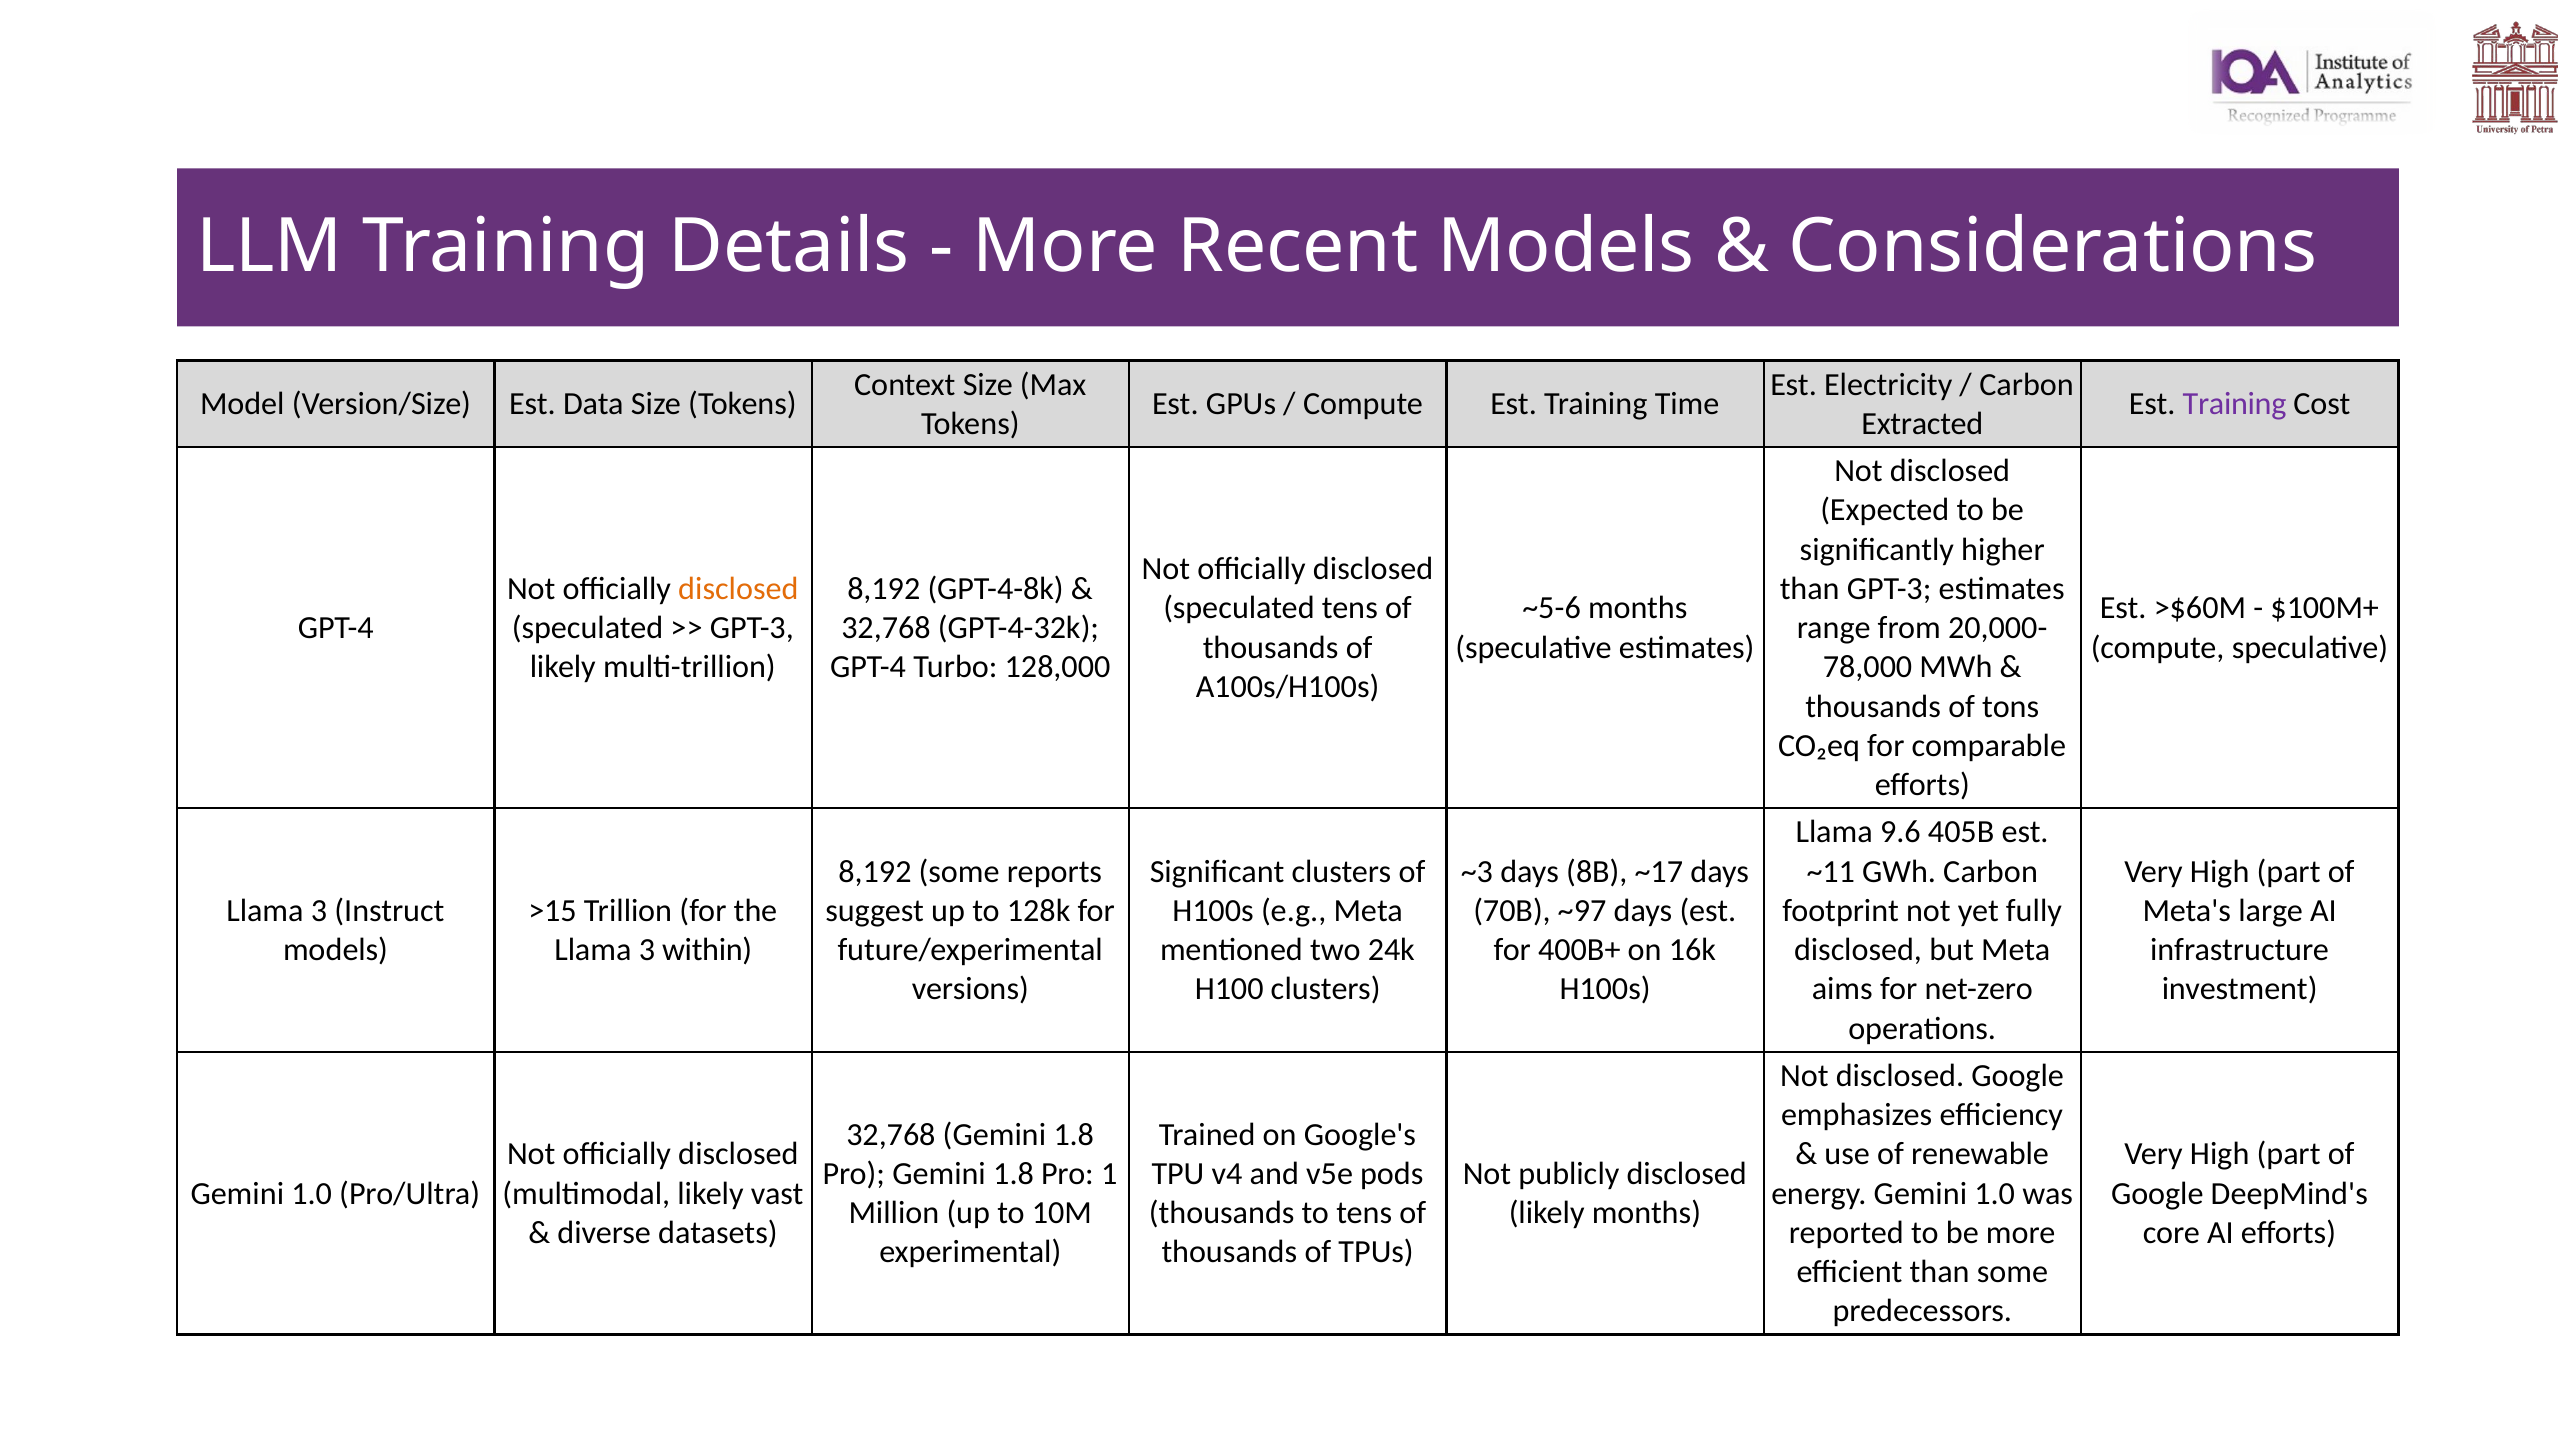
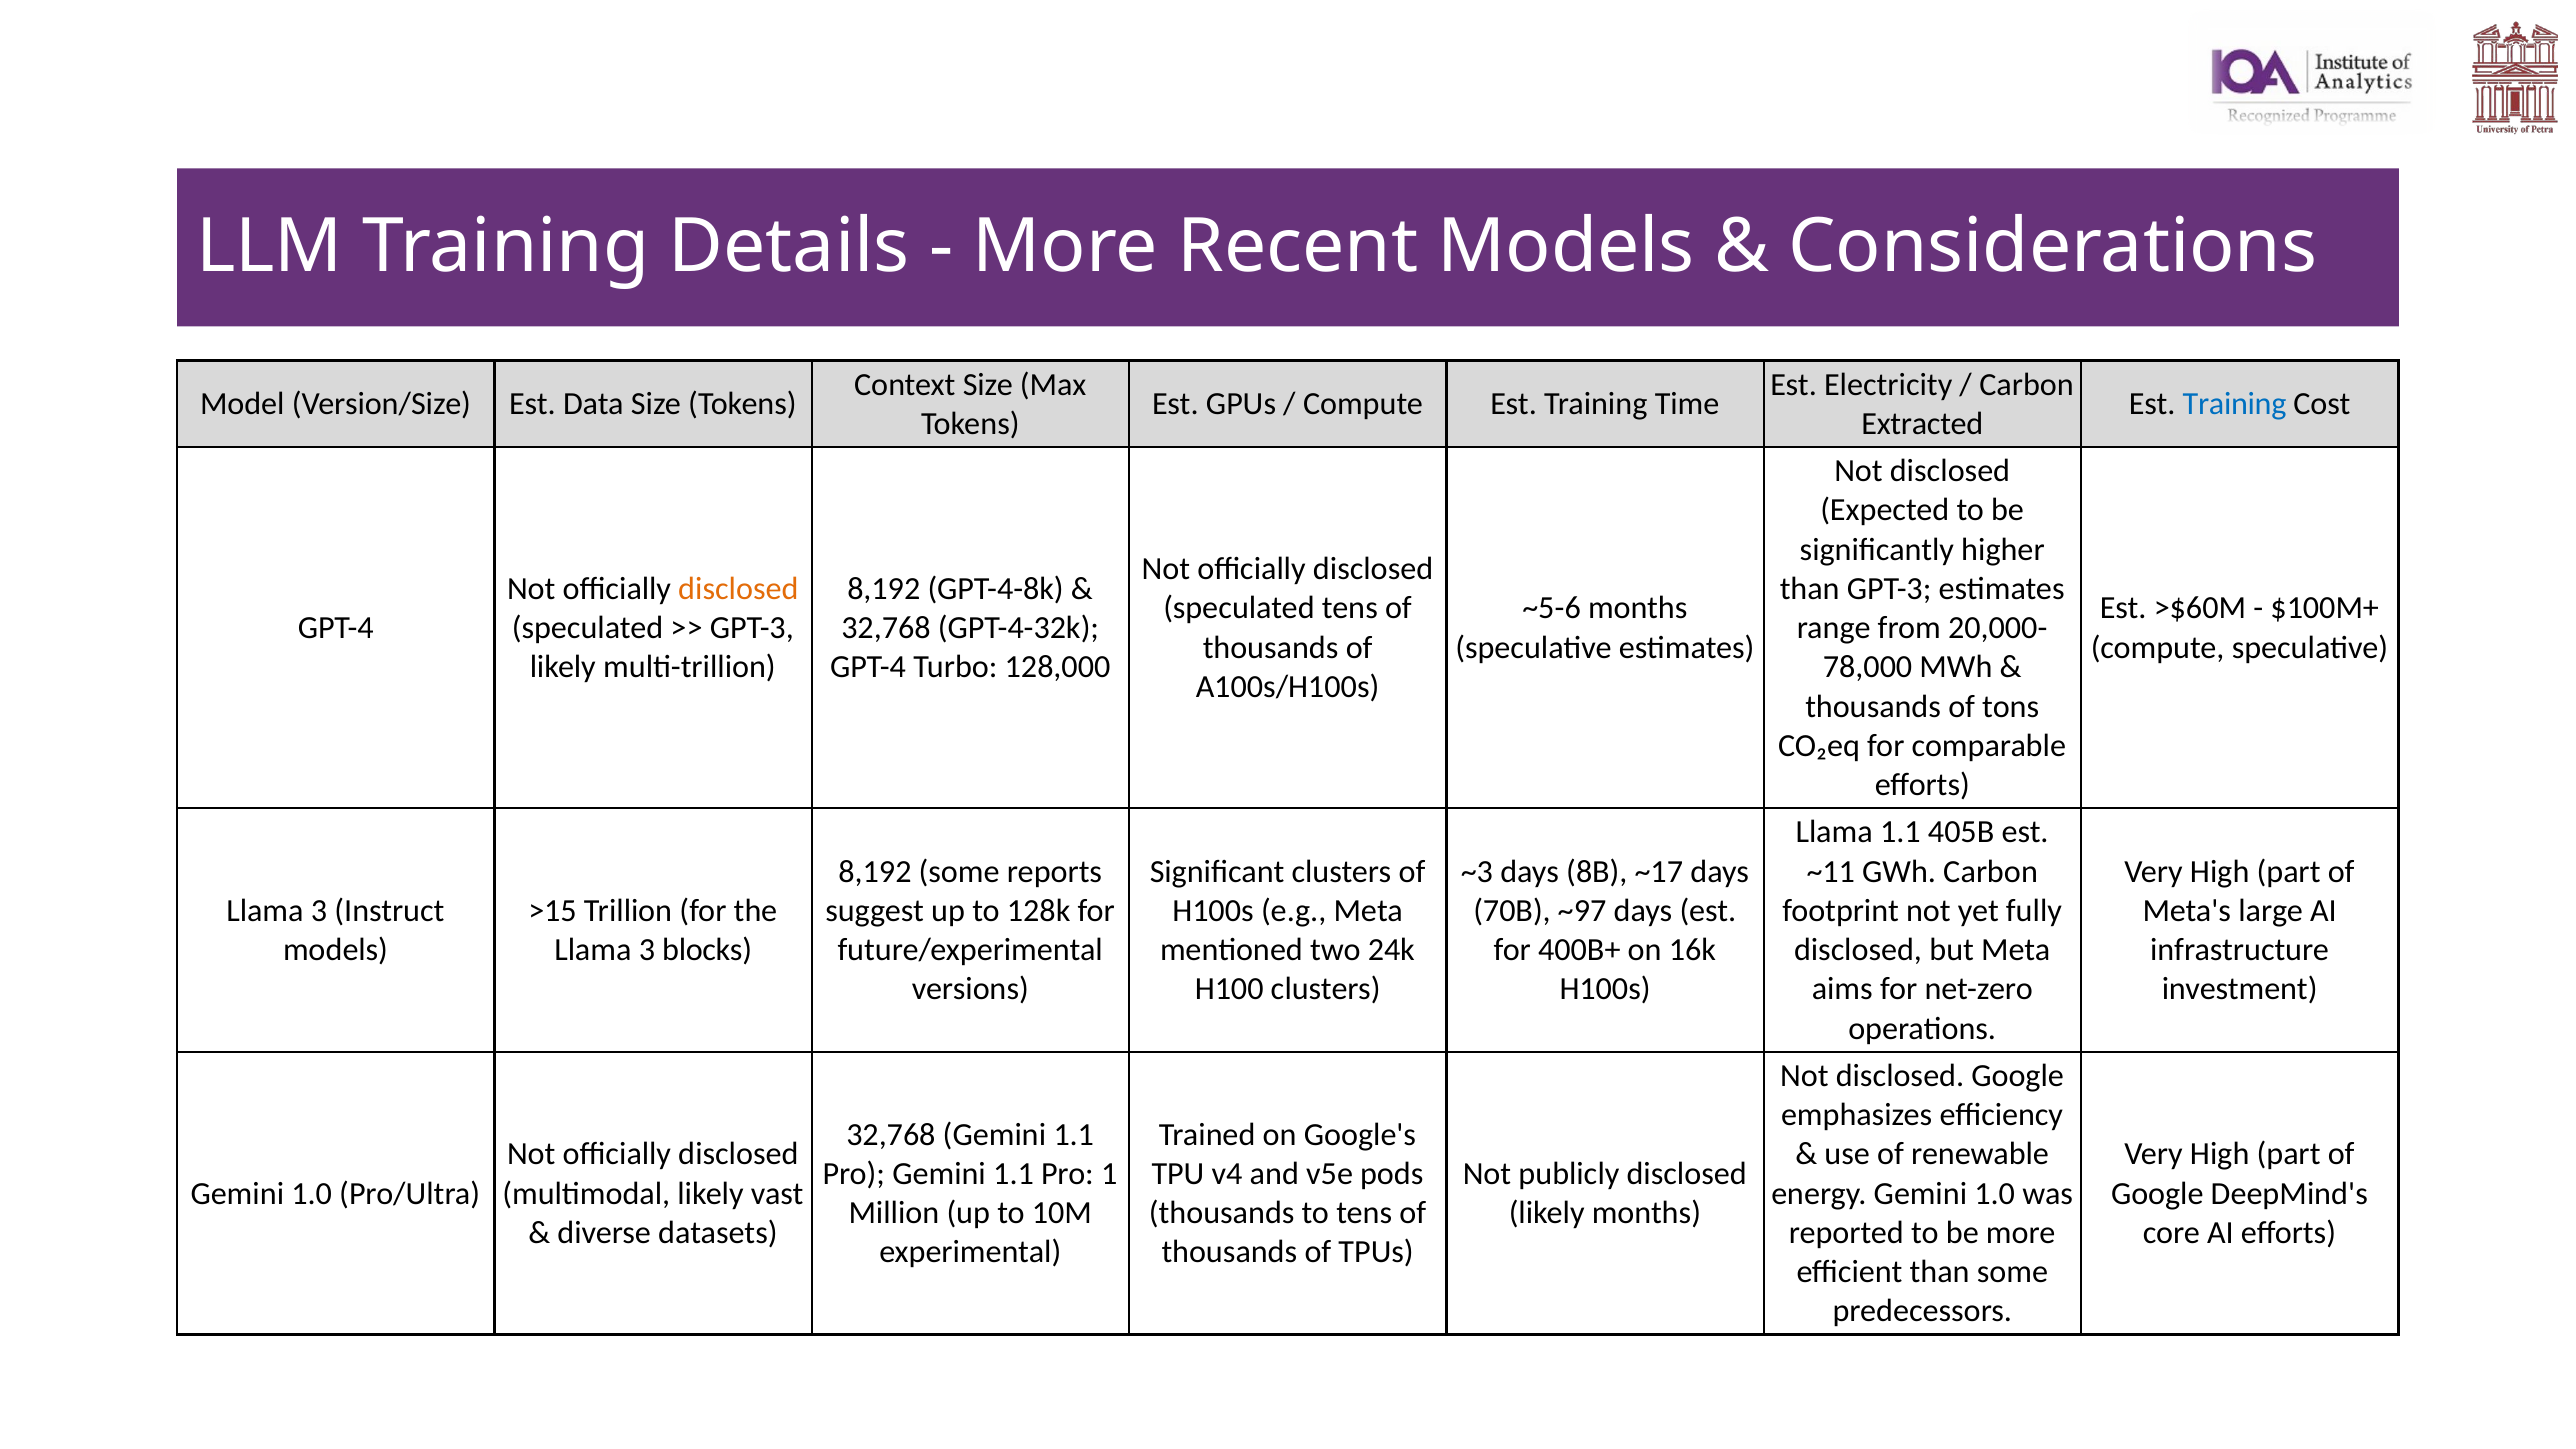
Training at (2235, 404) colour: purple -> blue
Llama 9.6: 9.6 -> 1.1
within: within -> blocks
32,768 Gemini 1.8: 1.8 -> 1.1
Pro Gemini 1.8: 1.8 -> 1.1
